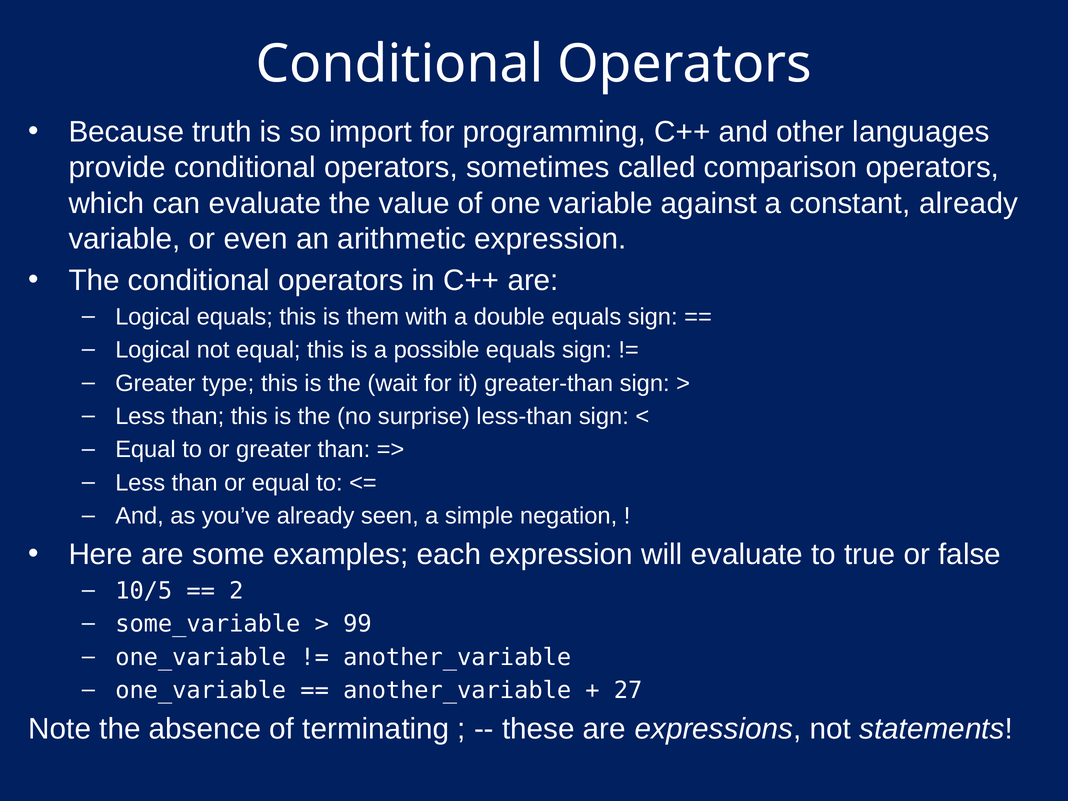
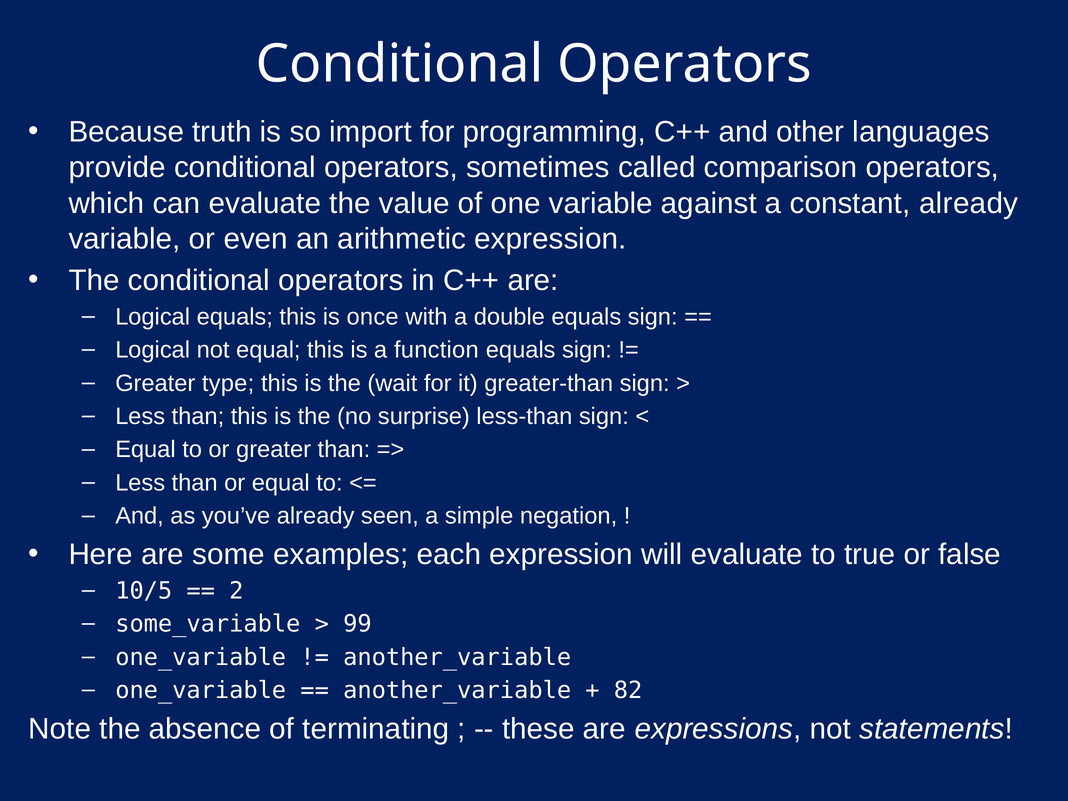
them: them -> once
possible: possible -> function
27: 27 -> 82
